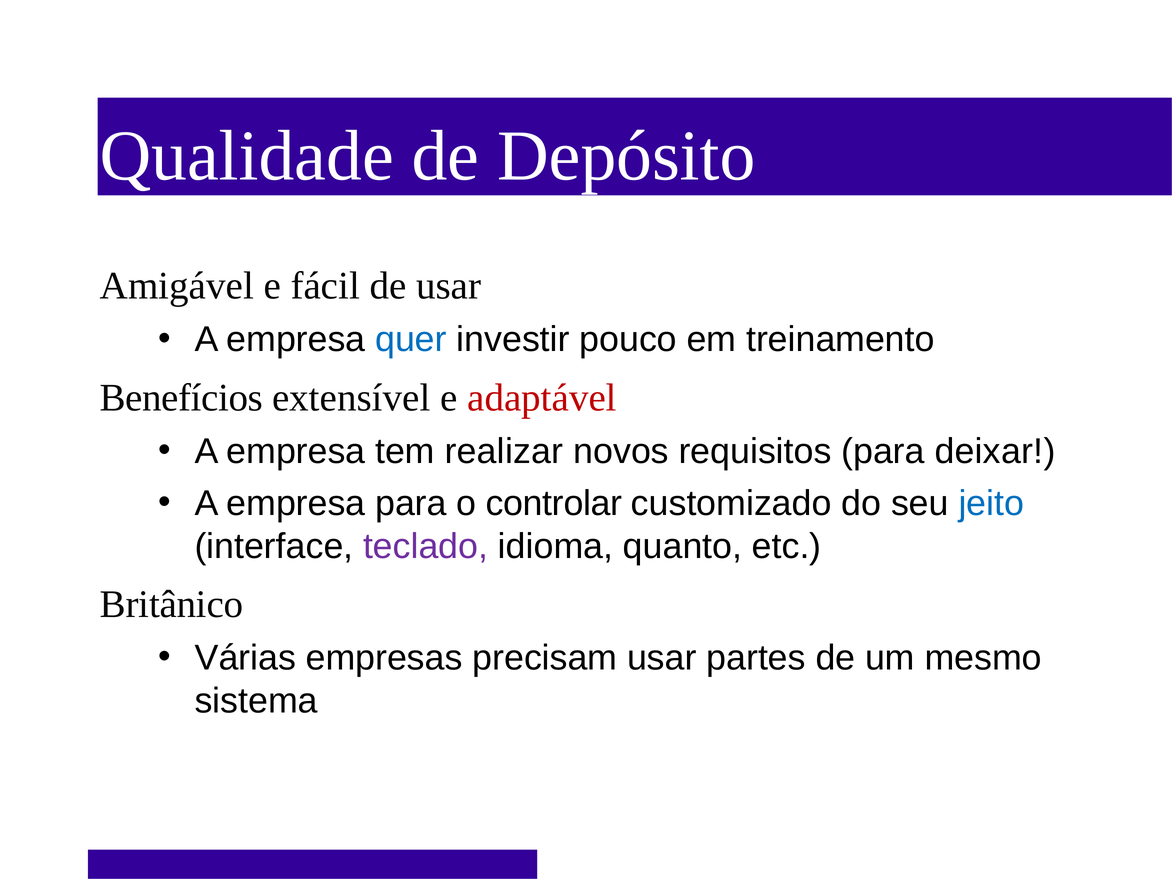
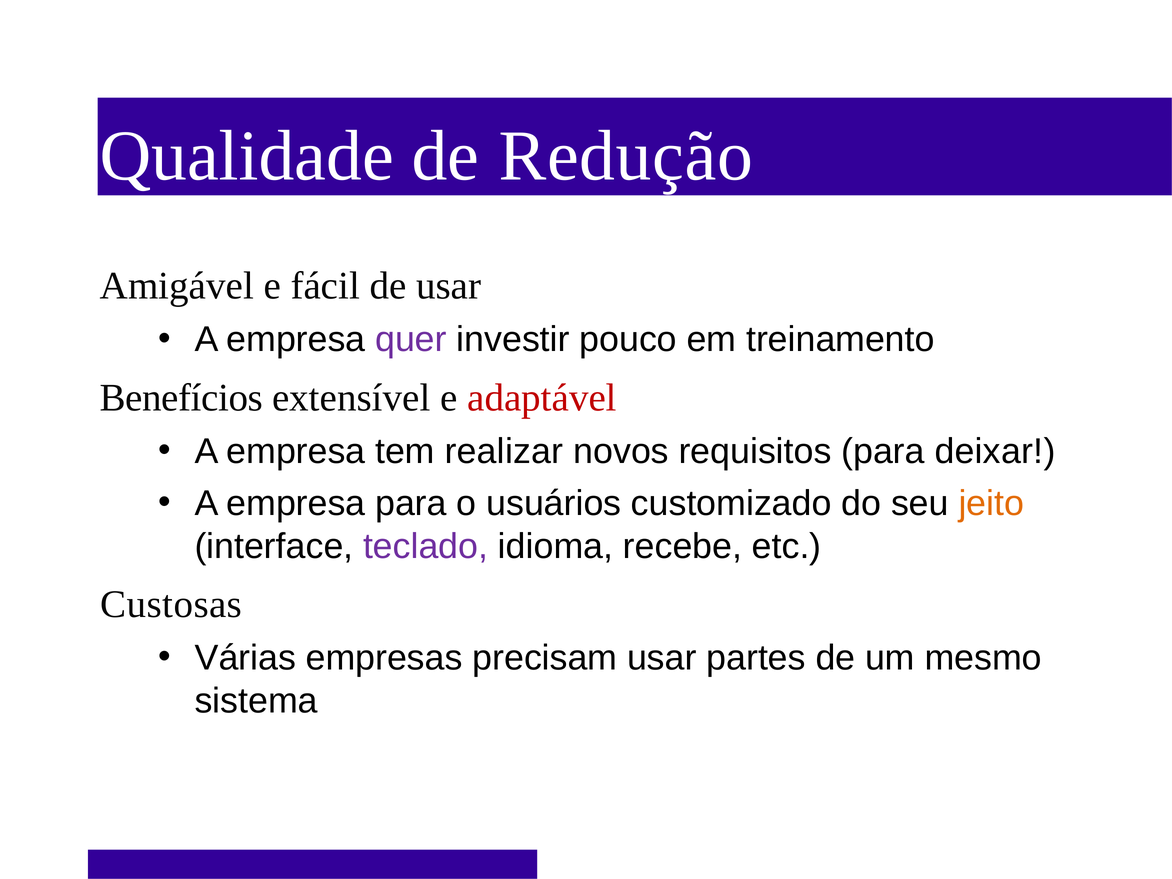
Depósito: Depósito -> Redução
quer colour: blue -> purple
controlar: controlar -> usuários
jeito colour: blue -> orange
quanto: quanto -> recebe
Britânico: Britânico -> Custosas
